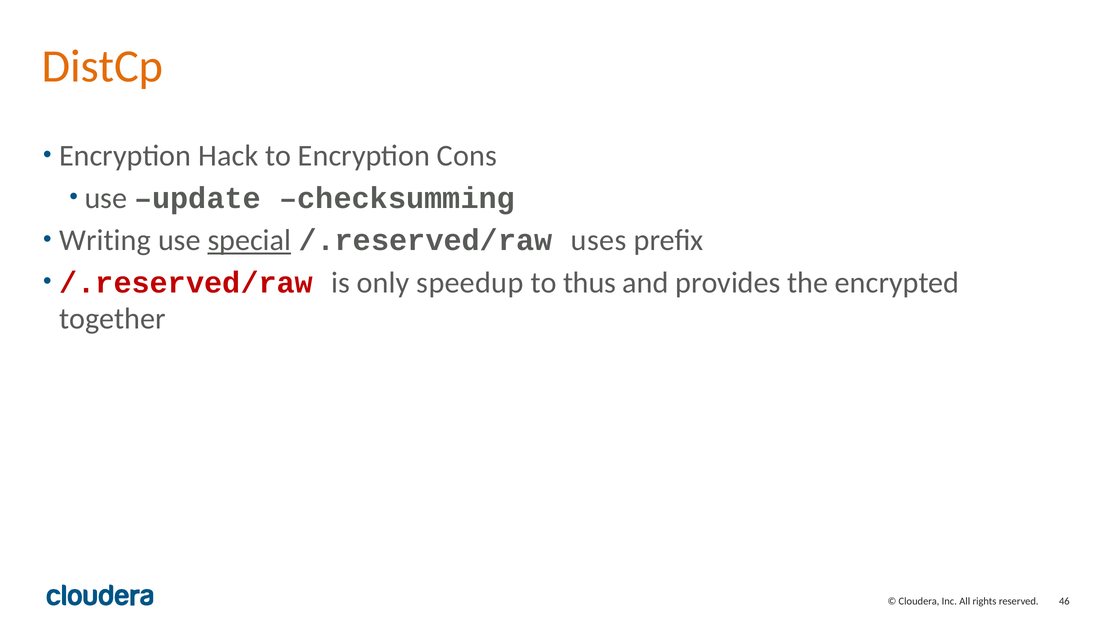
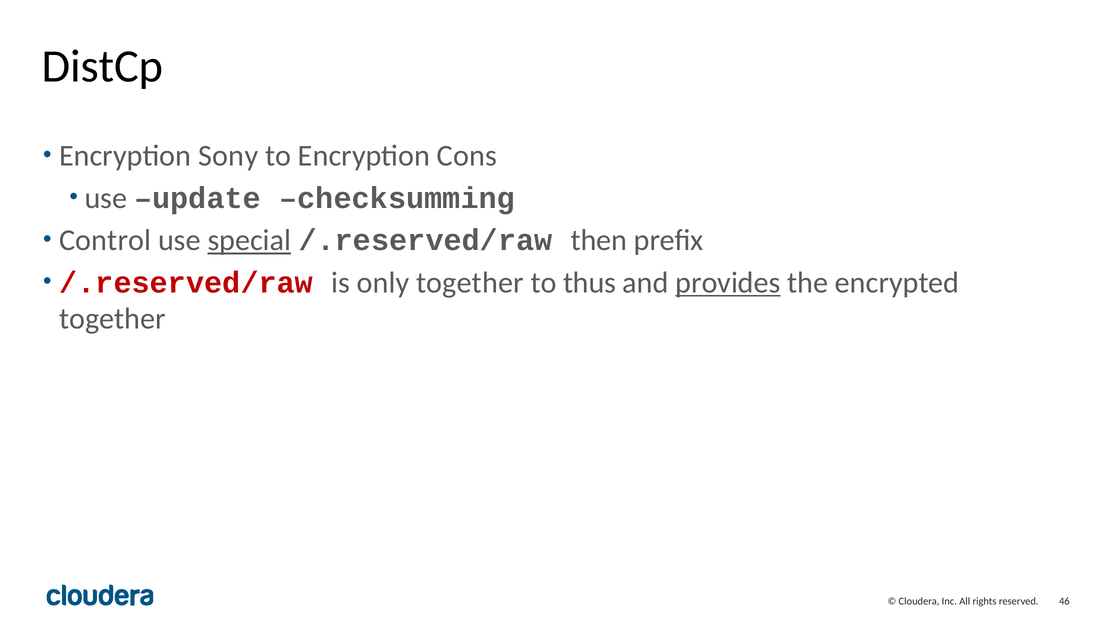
DistCp colour: orange -> black
Hack: Hack -> Sony
Writing: Writing -> Control
uses: uses -> then
only speedup: speedup -> together
provides underline: none -> present
